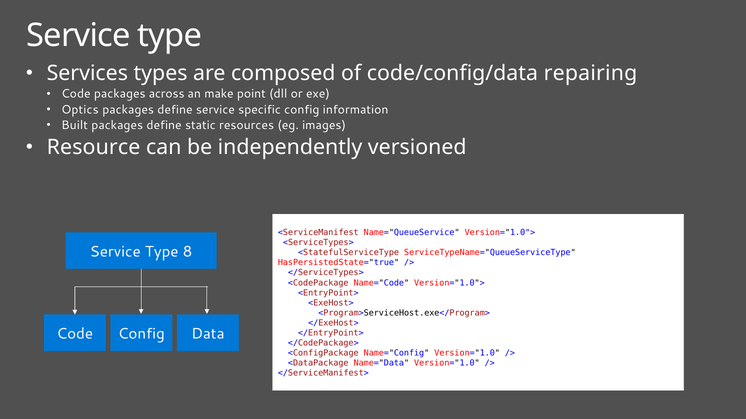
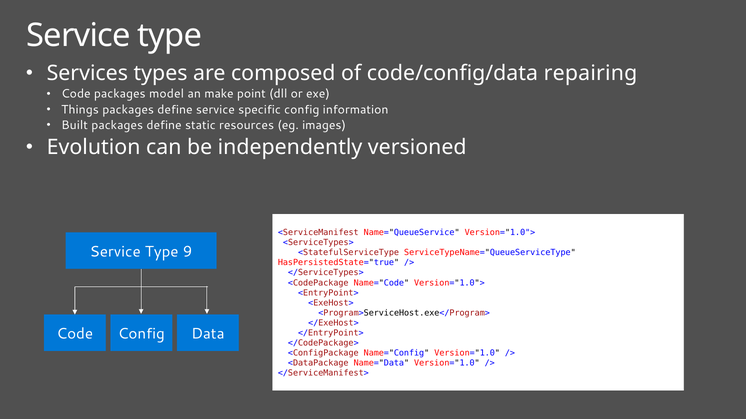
across: across -> model
Optics: Optics -> Things
Resource: Resource -> Evolution
8: 8 -> 9
